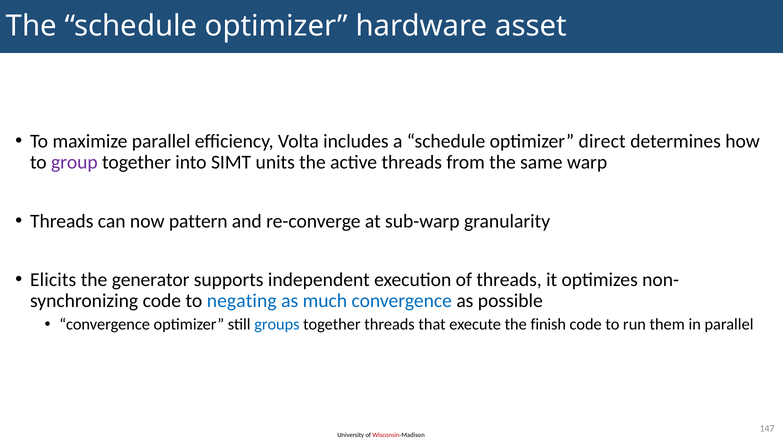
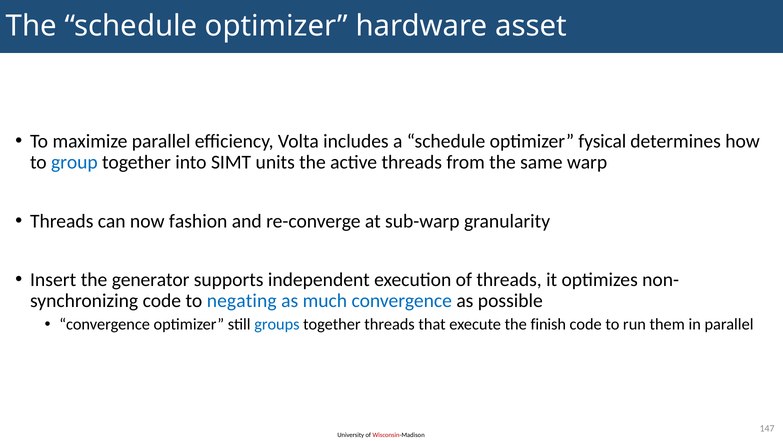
direct: direct -> fysical
group colour: purple -> blue
pattern: pattern -> fashion
Elicits: Elicits -> Insert
